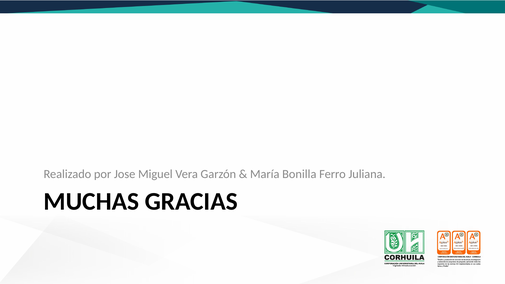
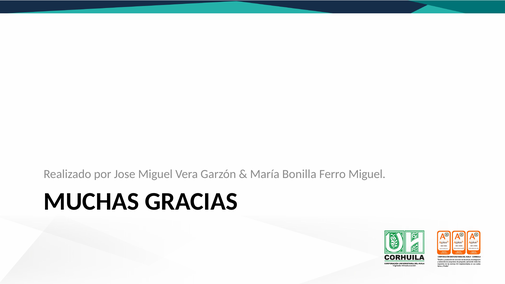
Ferro Juliana: Juliana -> Miguel
